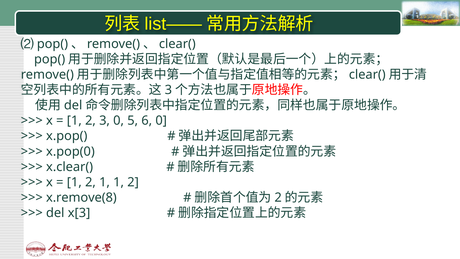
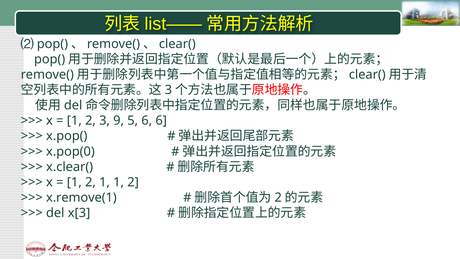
3 0: 0 -> 9
6 0: 0 -> 6
x.remove(8: x.remove(8 -> x.remove(1
